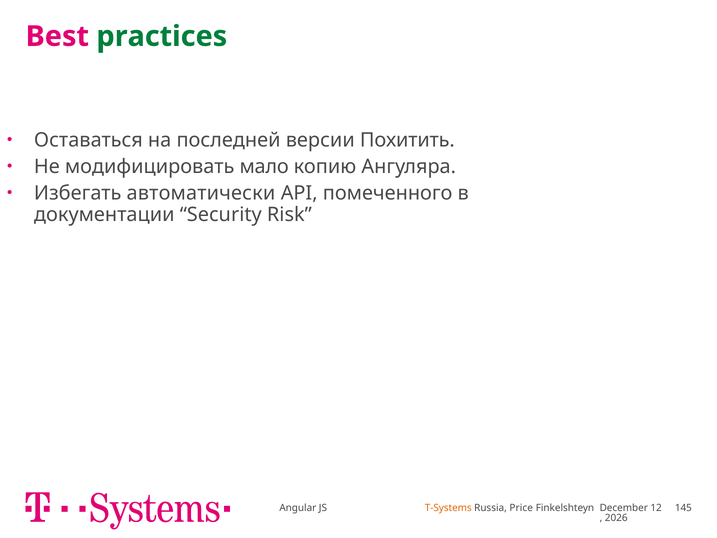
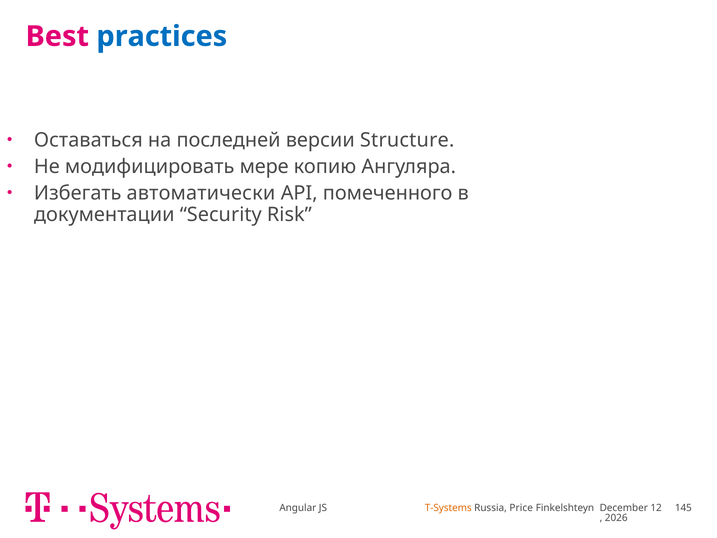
practices colour: green -> blue
Похитить: Похитить -> Structure
мало: мало -> мере
